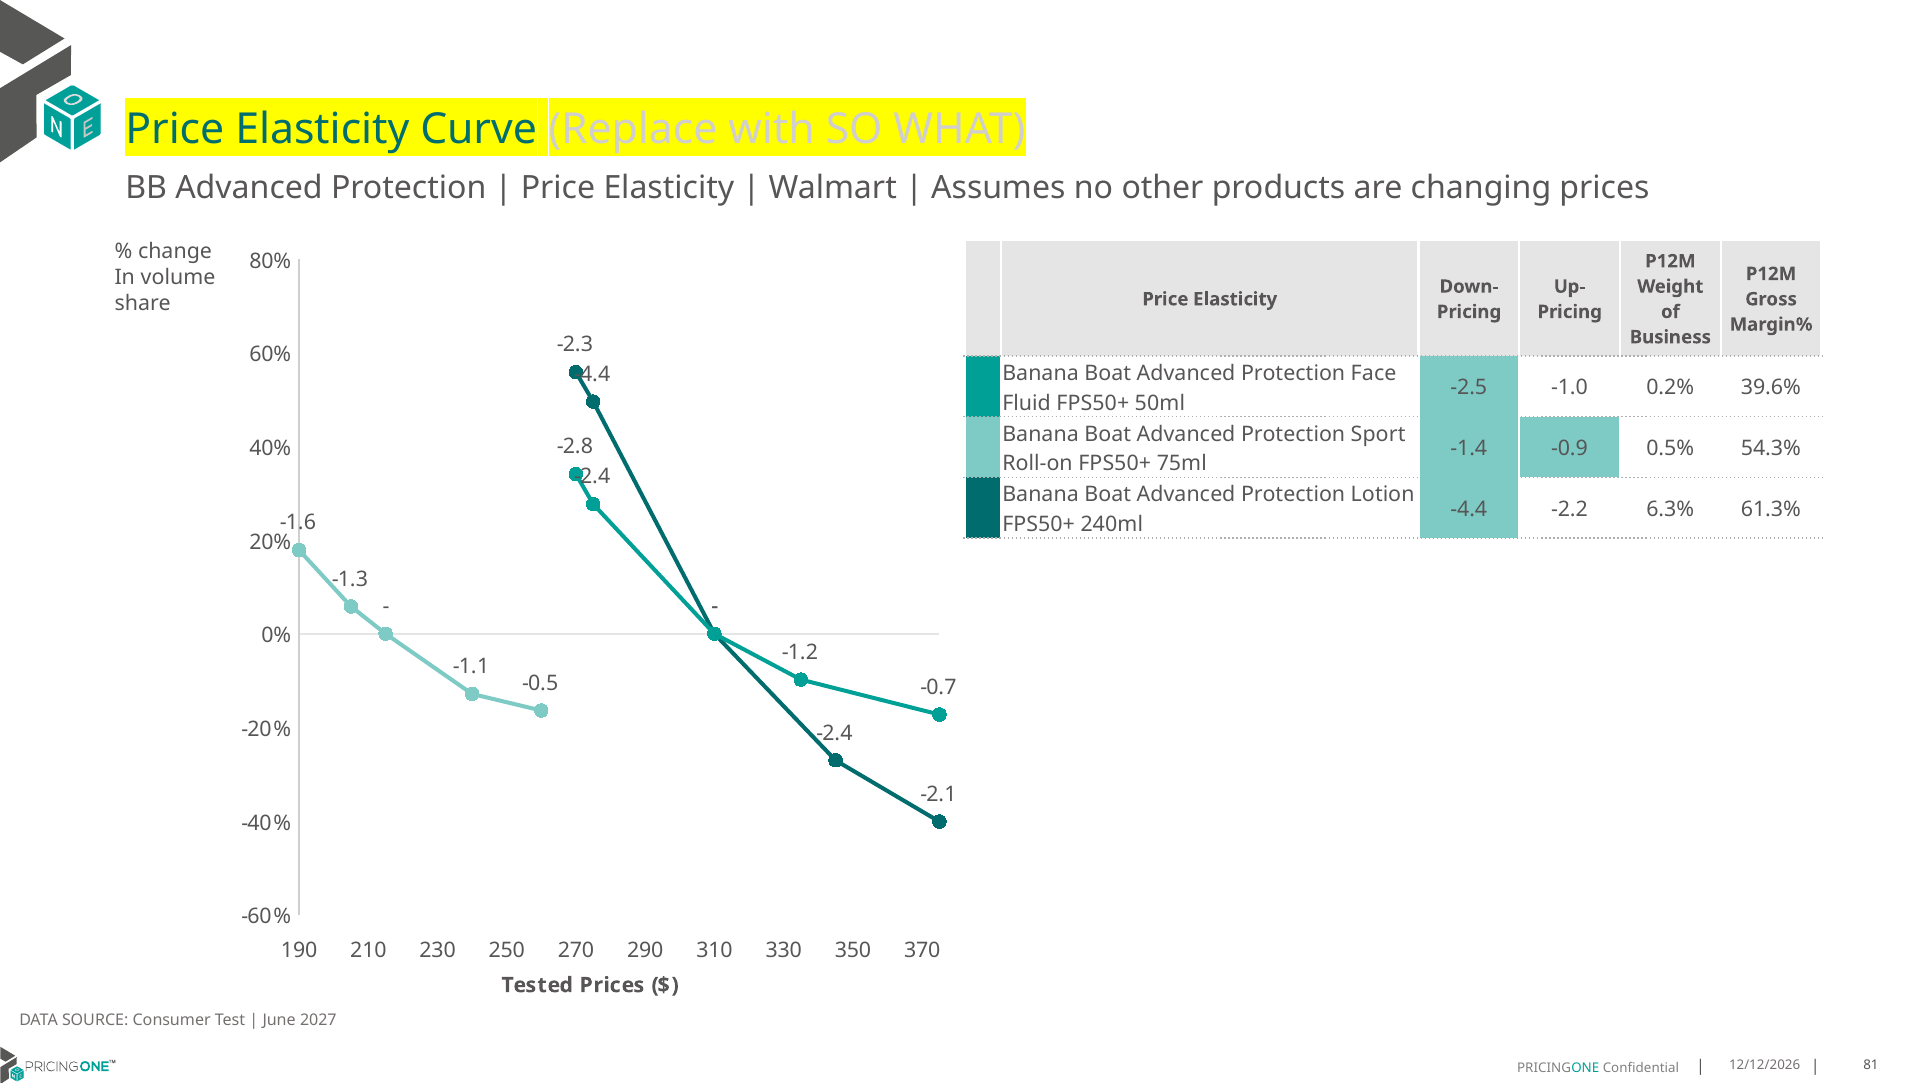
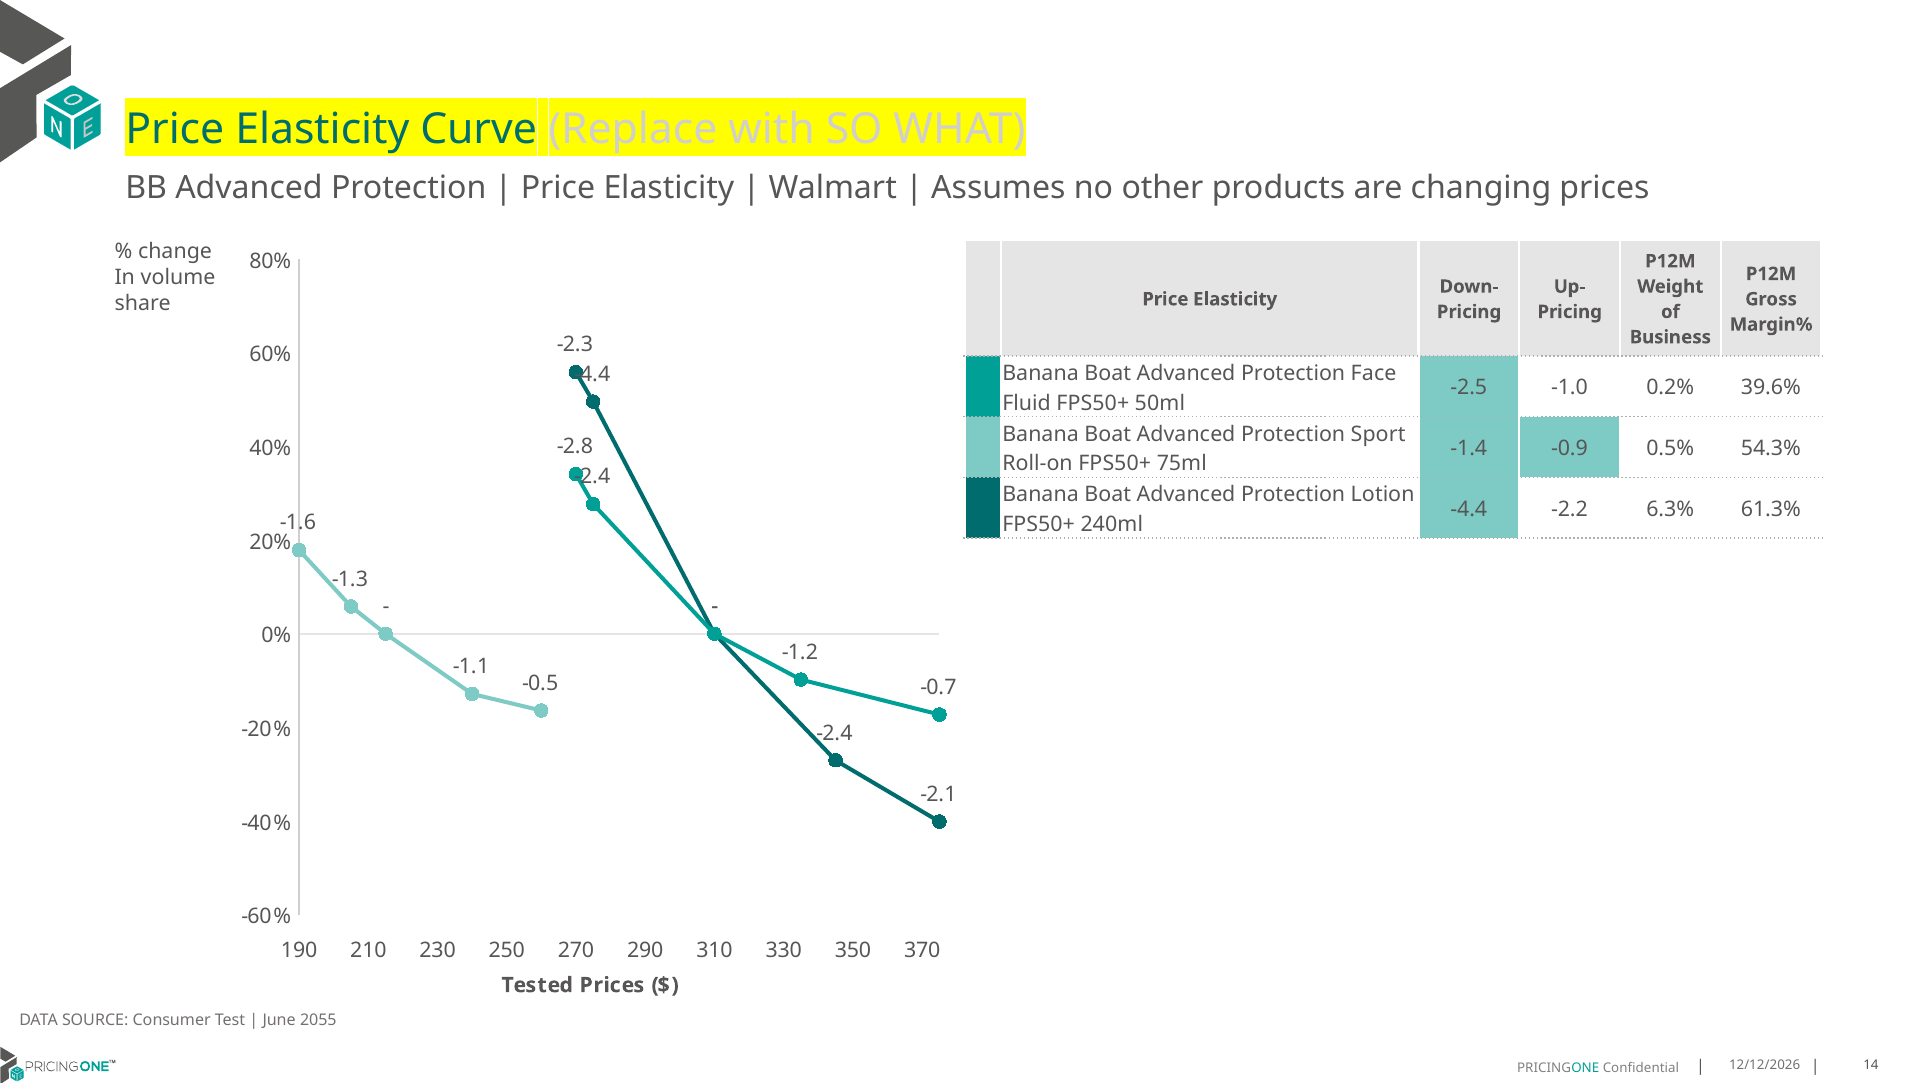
2027: 2027 -> 2055
81: 81 -> 14
